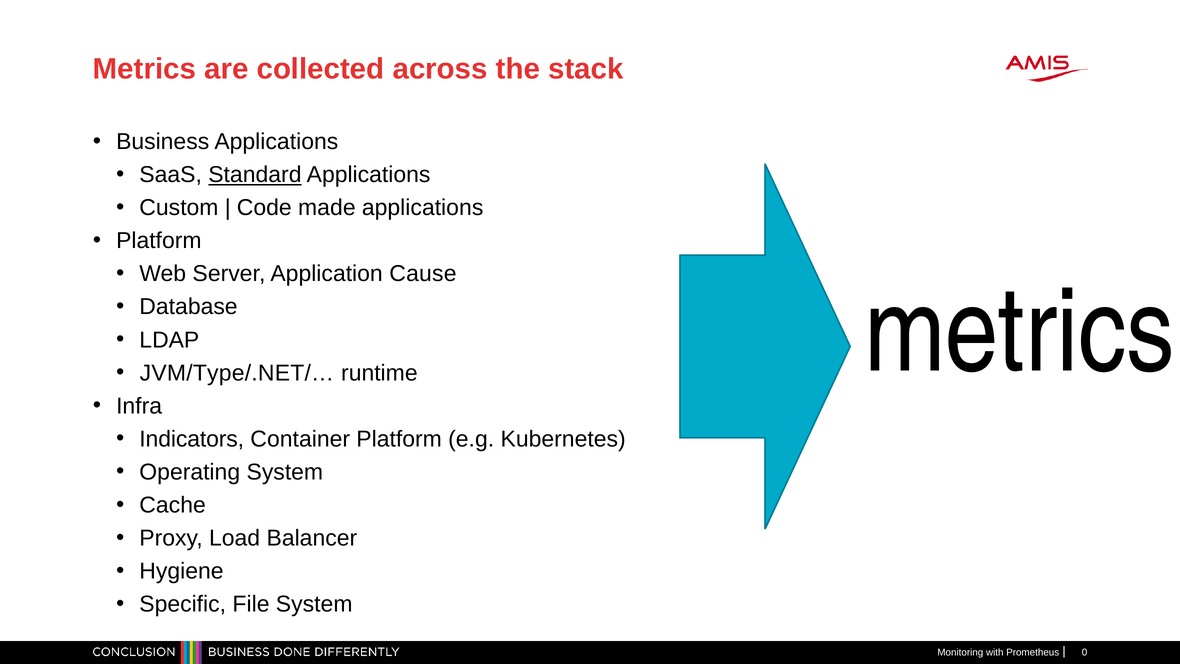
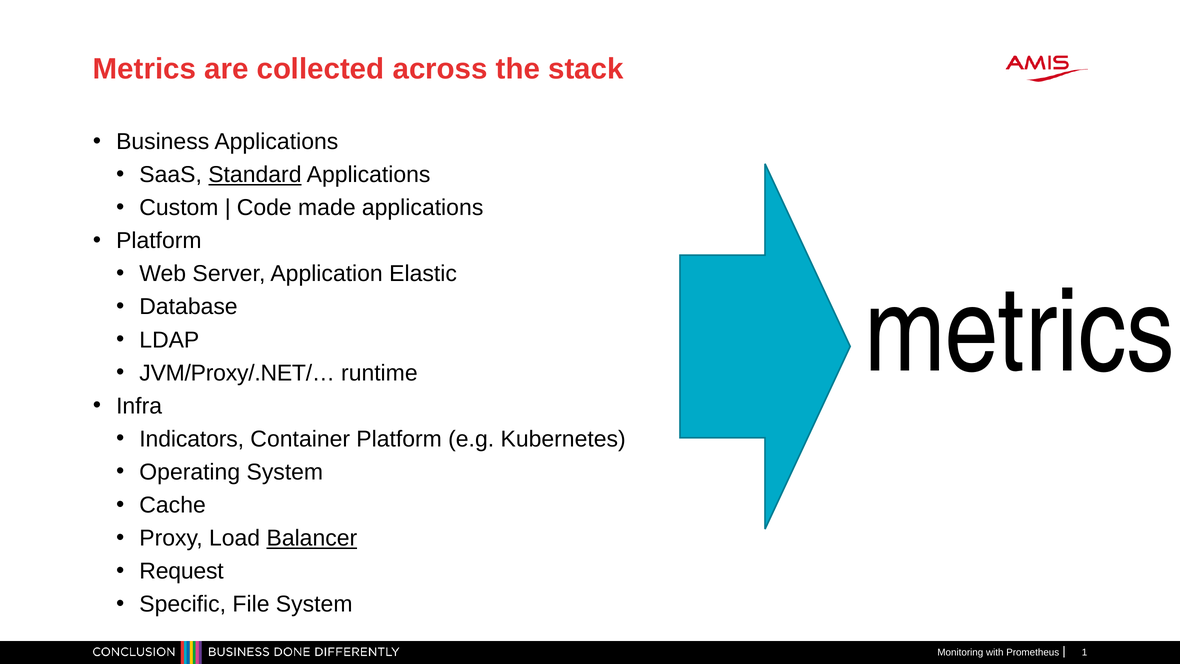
Cause: Cause -> Elastic
JVM/Type/.NET/…: JVM/Type/.NET/… -> JVM/Proxy/.NET/…
Balancer underline: none -> present
Hygiene: Hygiene -> Request
0: 0 -> 1
